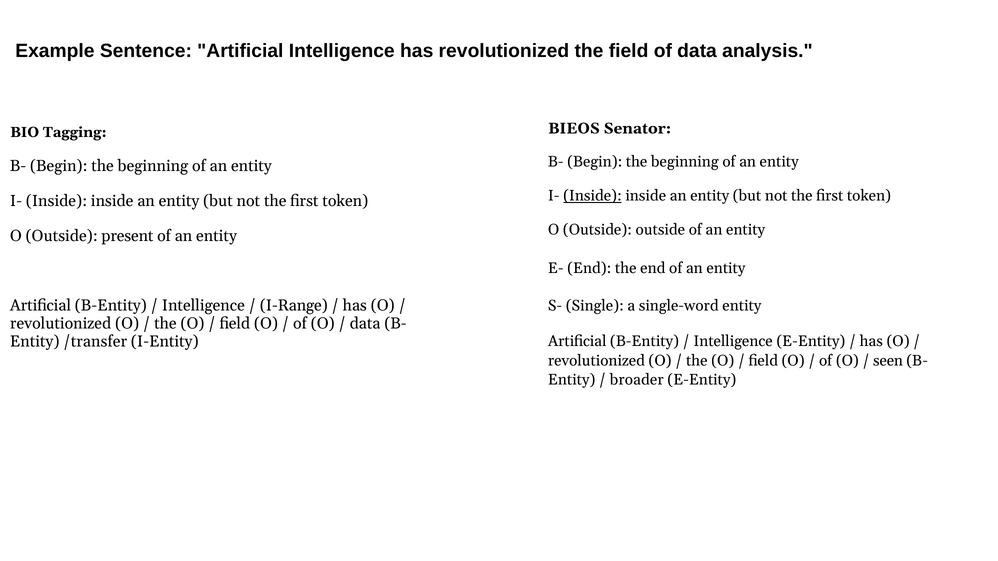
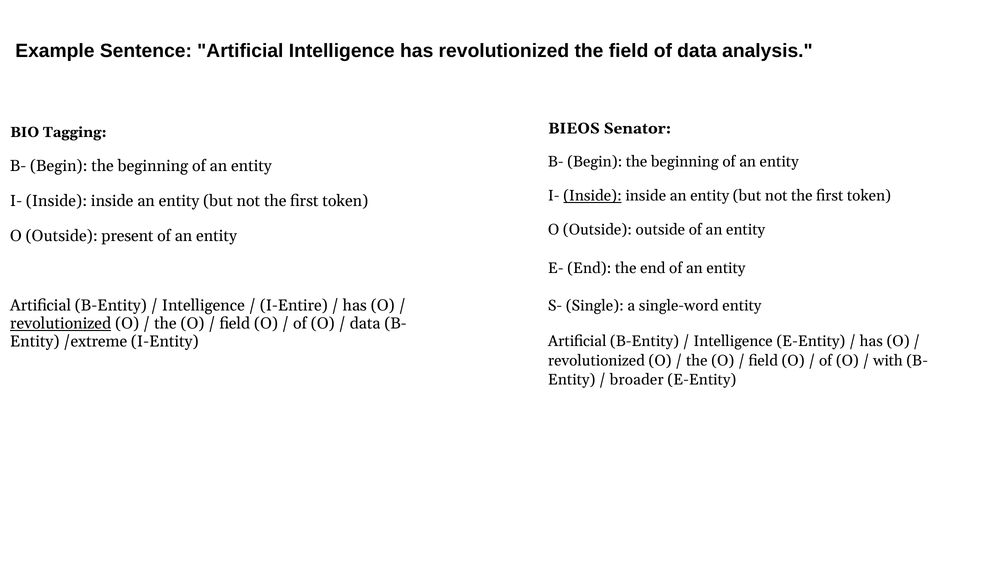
I-Range: I-Range -> I-Entire
revolutionized at (61, 324) underline: none -> present
/transfer: /transfer -> /extreme
seen: seen -> with
